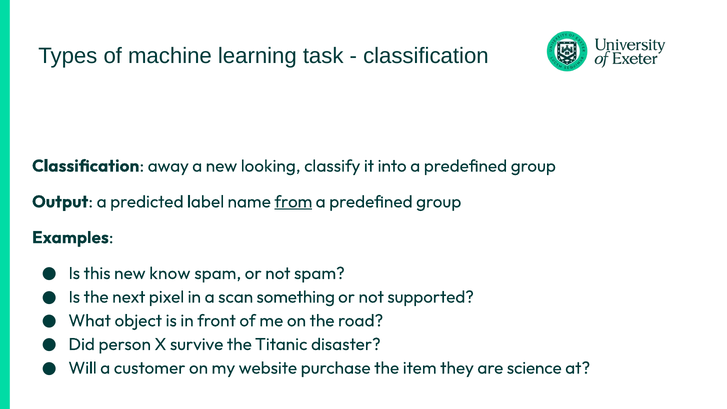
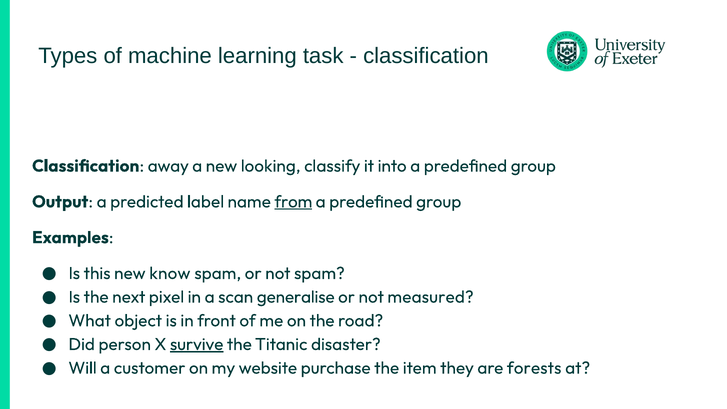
something: something -> generalise
supported: supported -> measured
survive underline: none -> present
science: science -> forests
